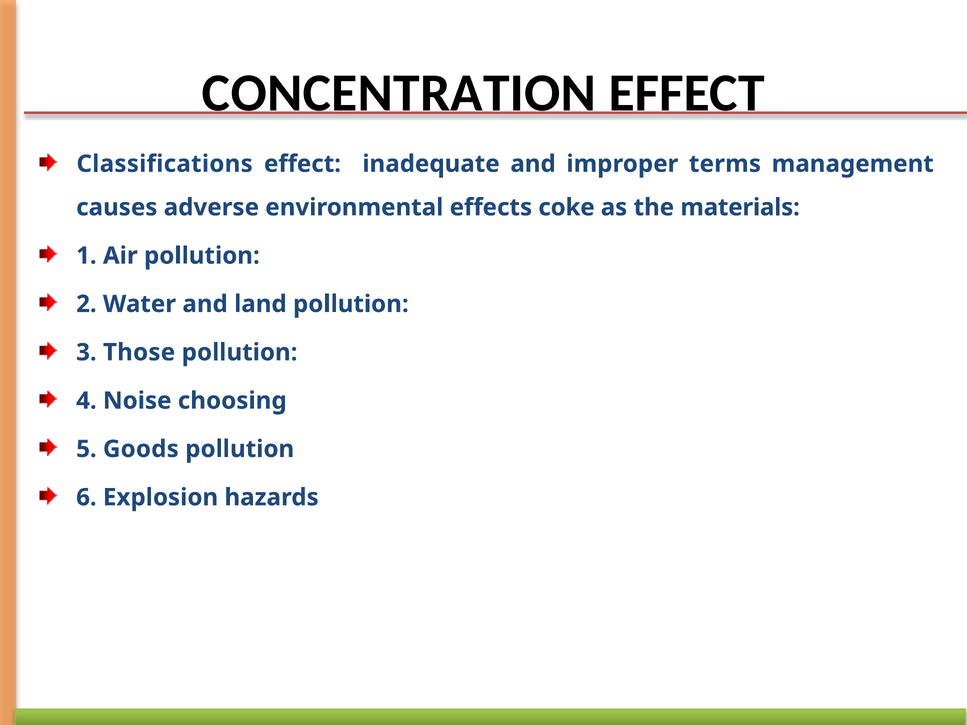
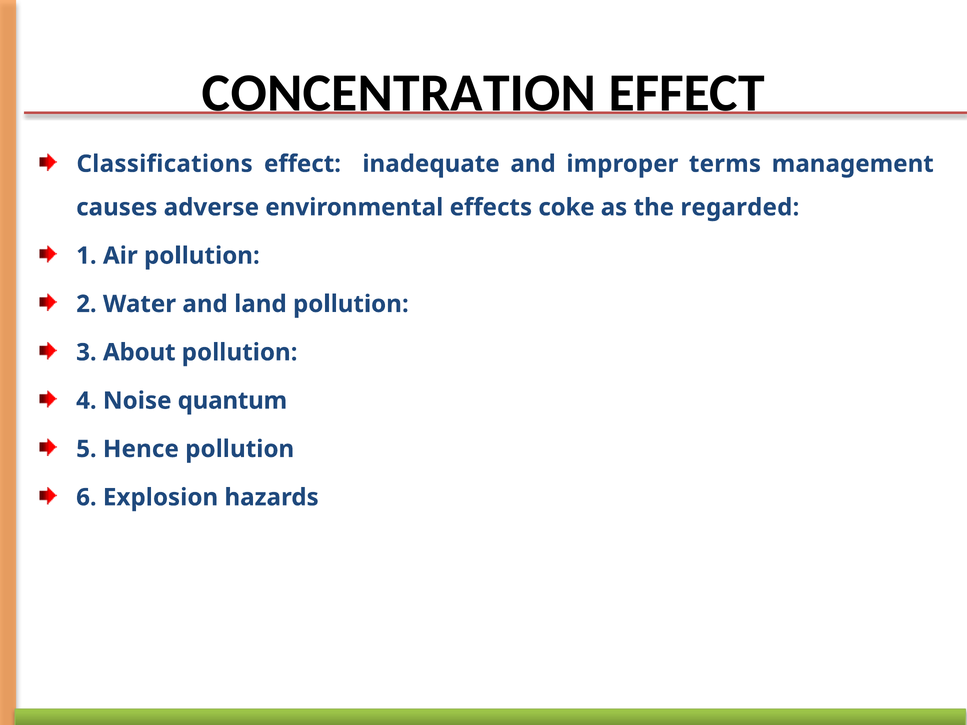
materials: materials -> regarded
Those: Those -> About
choosing: choosing -> quantum
Goods: Goods -> Hence
